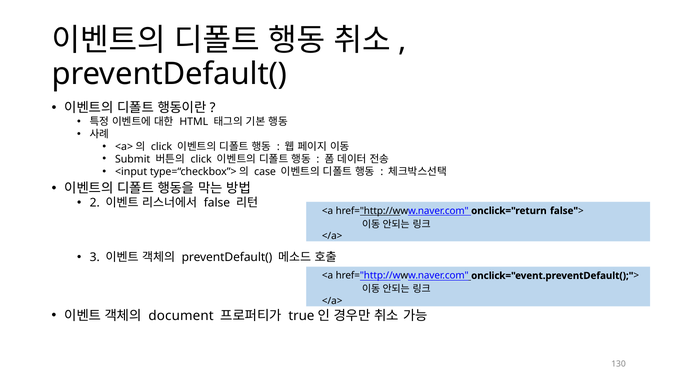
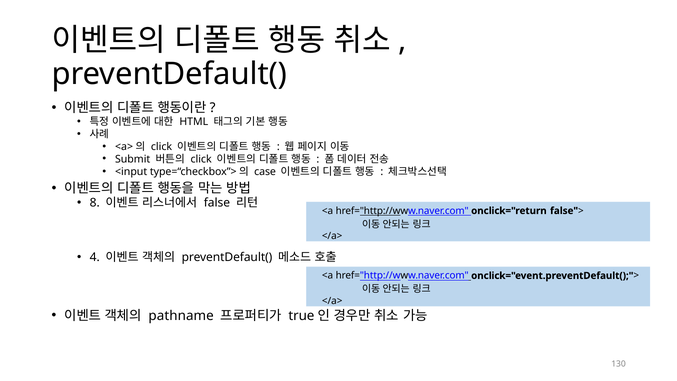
2: 2 -> 8
3: 3 -> 4
document: document -> pathname
